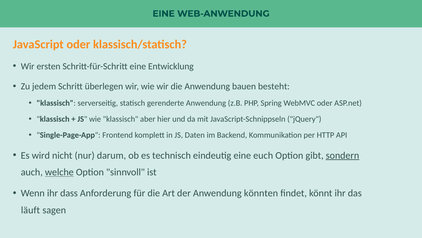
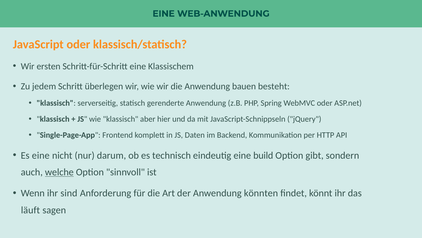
Entwicklung: Entwicklung -> Klassischem
Es wird: wird -> eine
euch: euch -> build
sondern underline: present -> none
dass: dass -> sind
